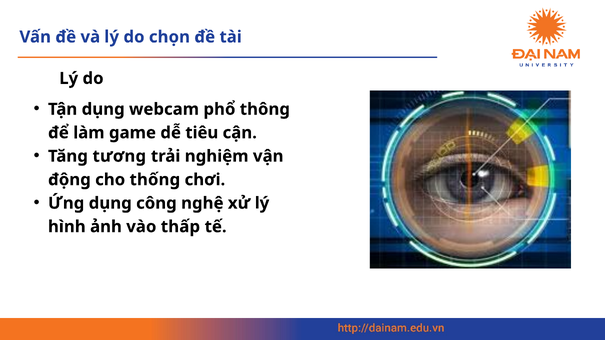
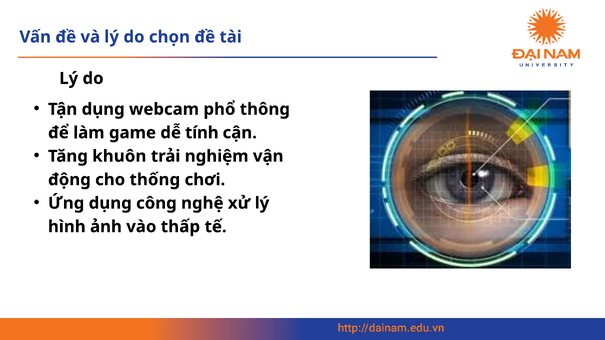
tiêu: tiêu -> tính
tương: tương -> khuôn
